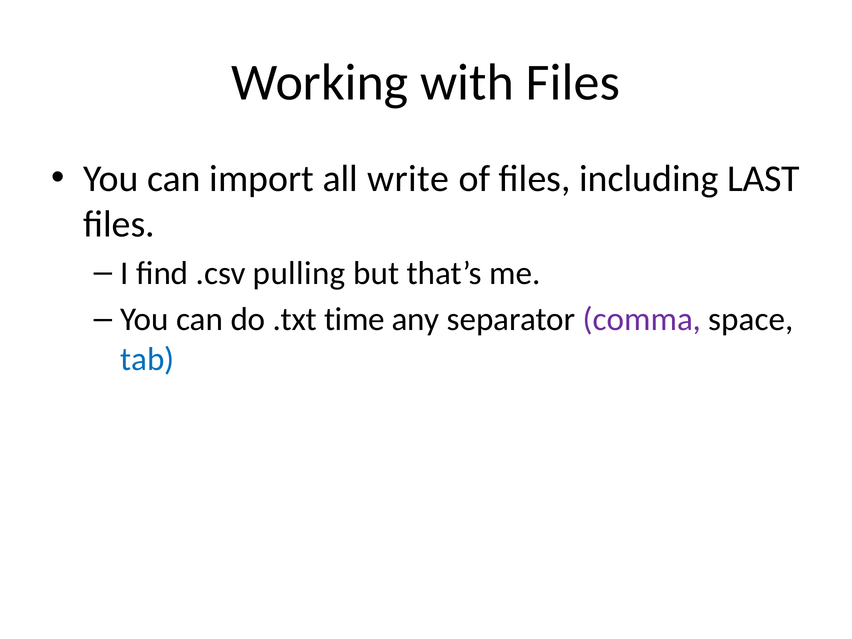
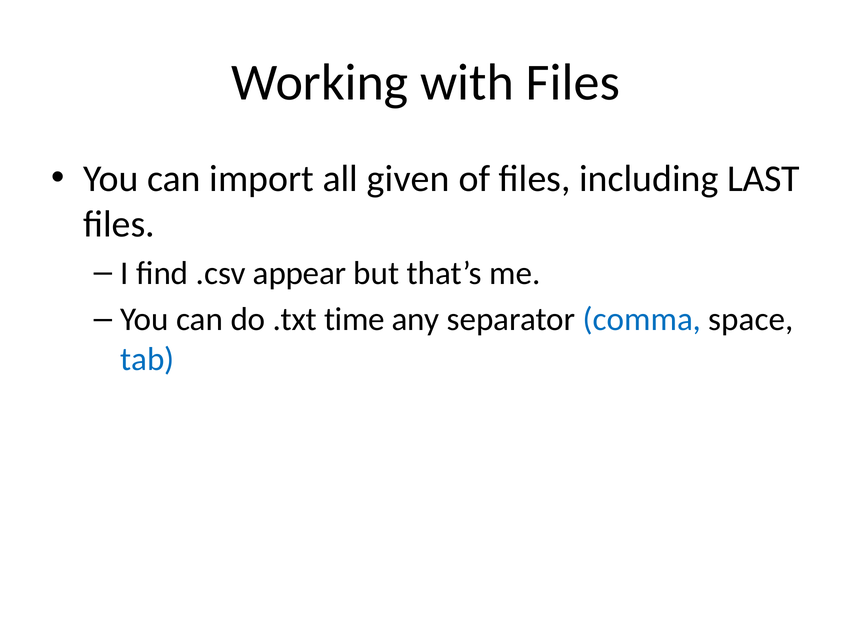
write: write -> given
pulling: pulling -> appear
comma colour: purple -> blue
